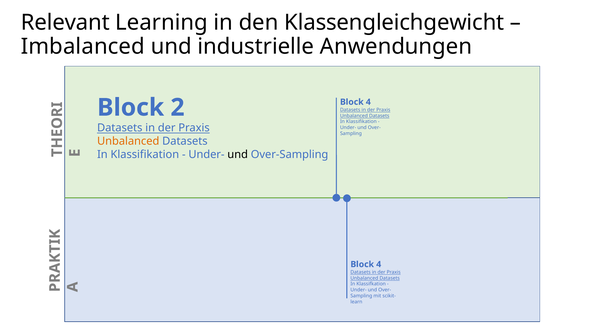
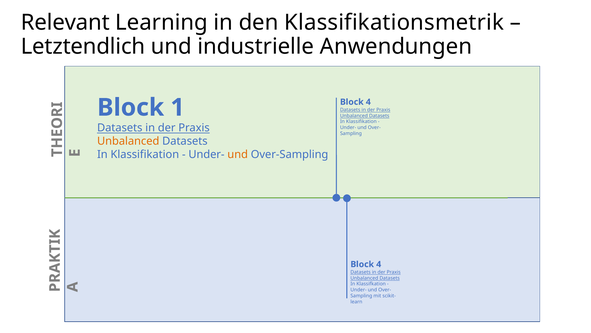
Klassengleichgewicht: Klassengleichgewicht -> Klassifikationsmetrik
Imbalanced: Imbalanced -> Letztendlich
2: 2 -> 1
und at (238, 154) colour: black -> orange
